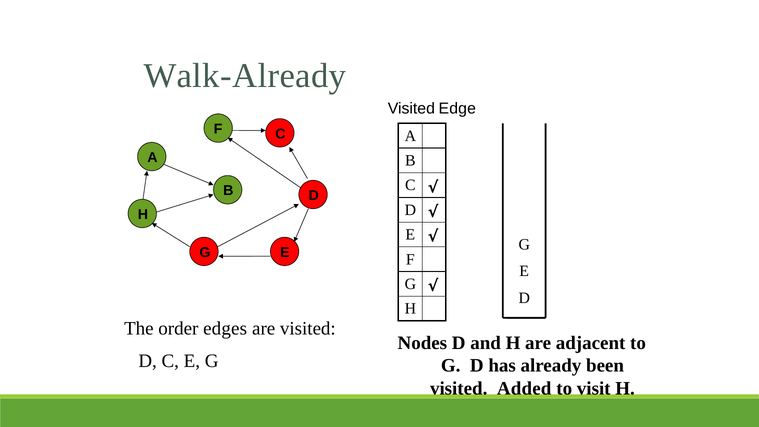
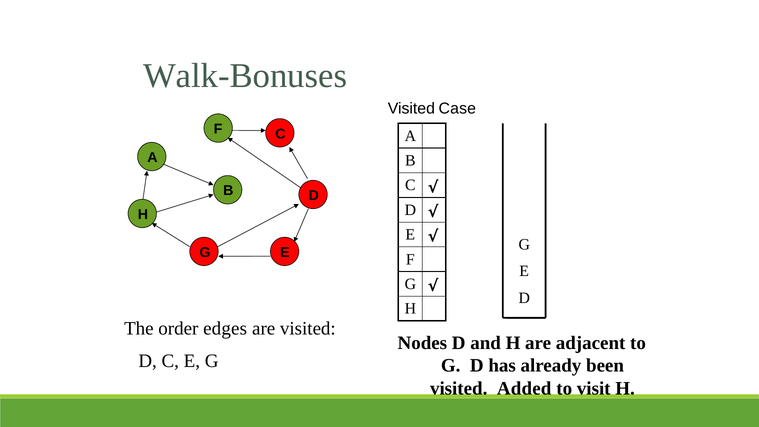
Walk-Already: Walk-Already -> Walk-Bonuses
Edge: Edge -> Case
